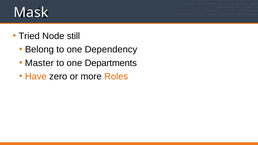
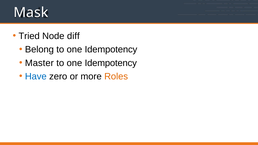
still: still -> diff
Belong to one Dependency: Dependency -> Idempotency
Departments at (111, 63): Departments -> Idempotency
Have colour: orange -> blue
